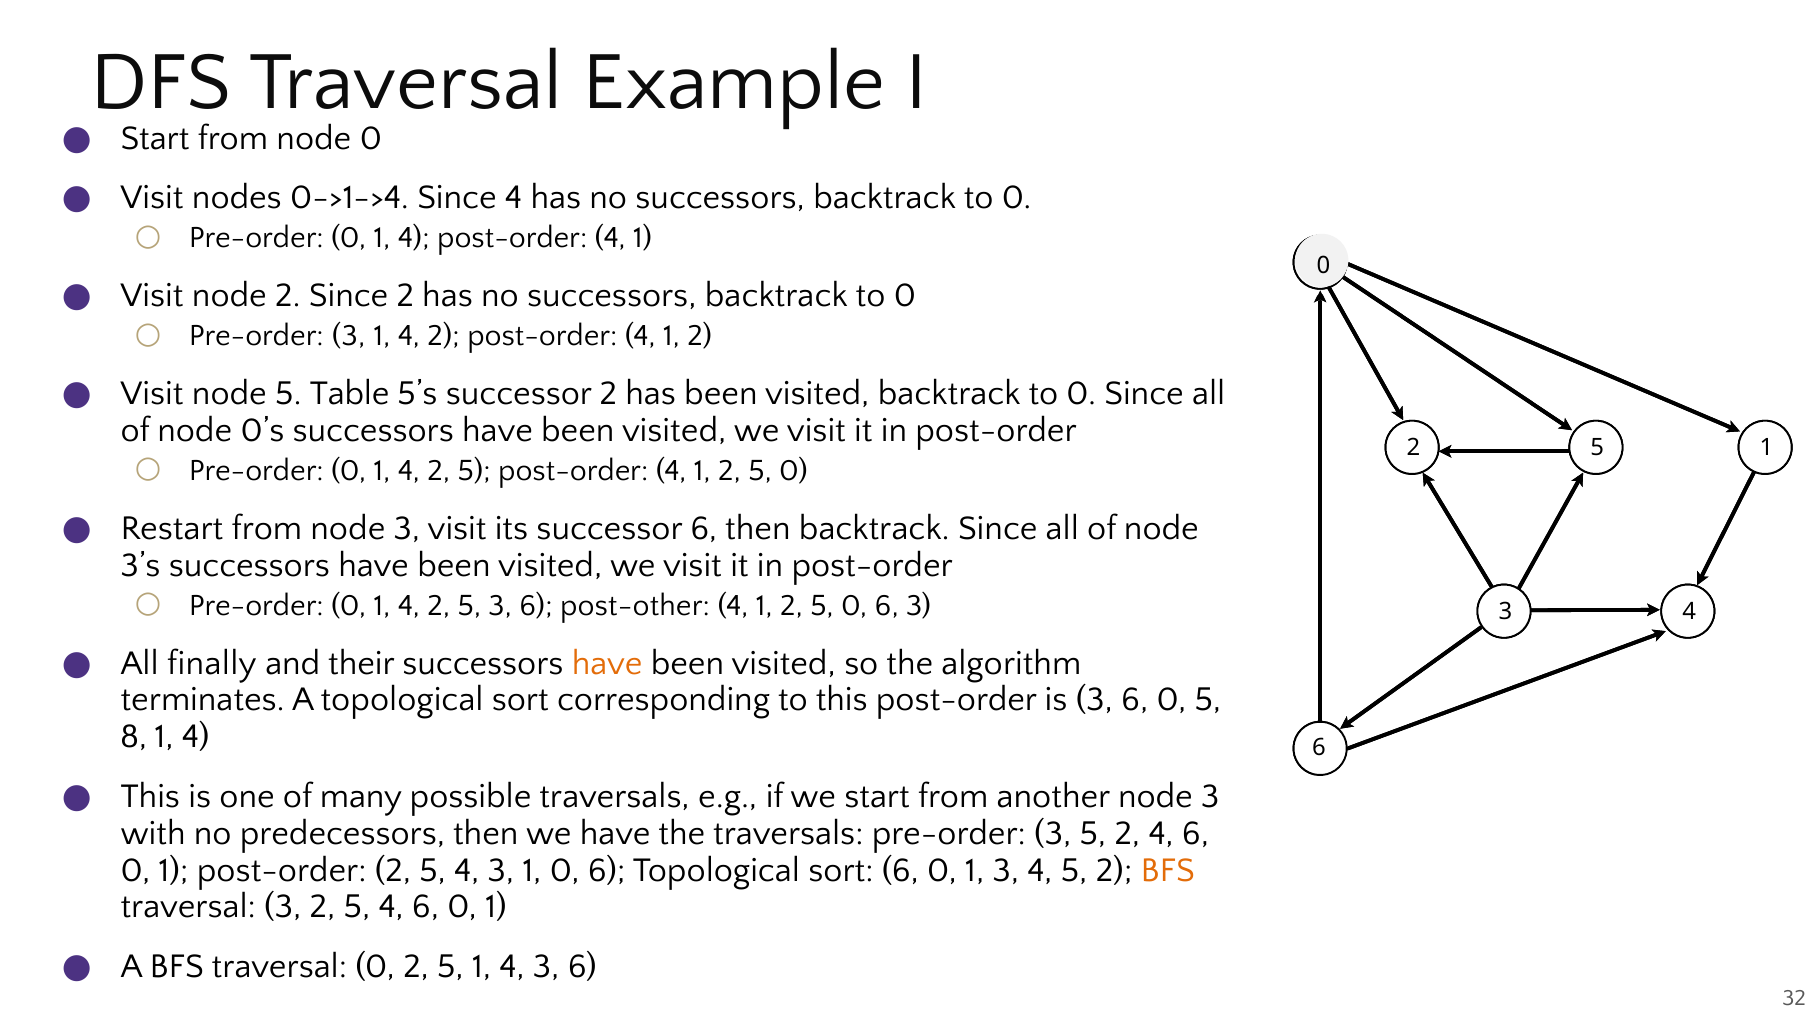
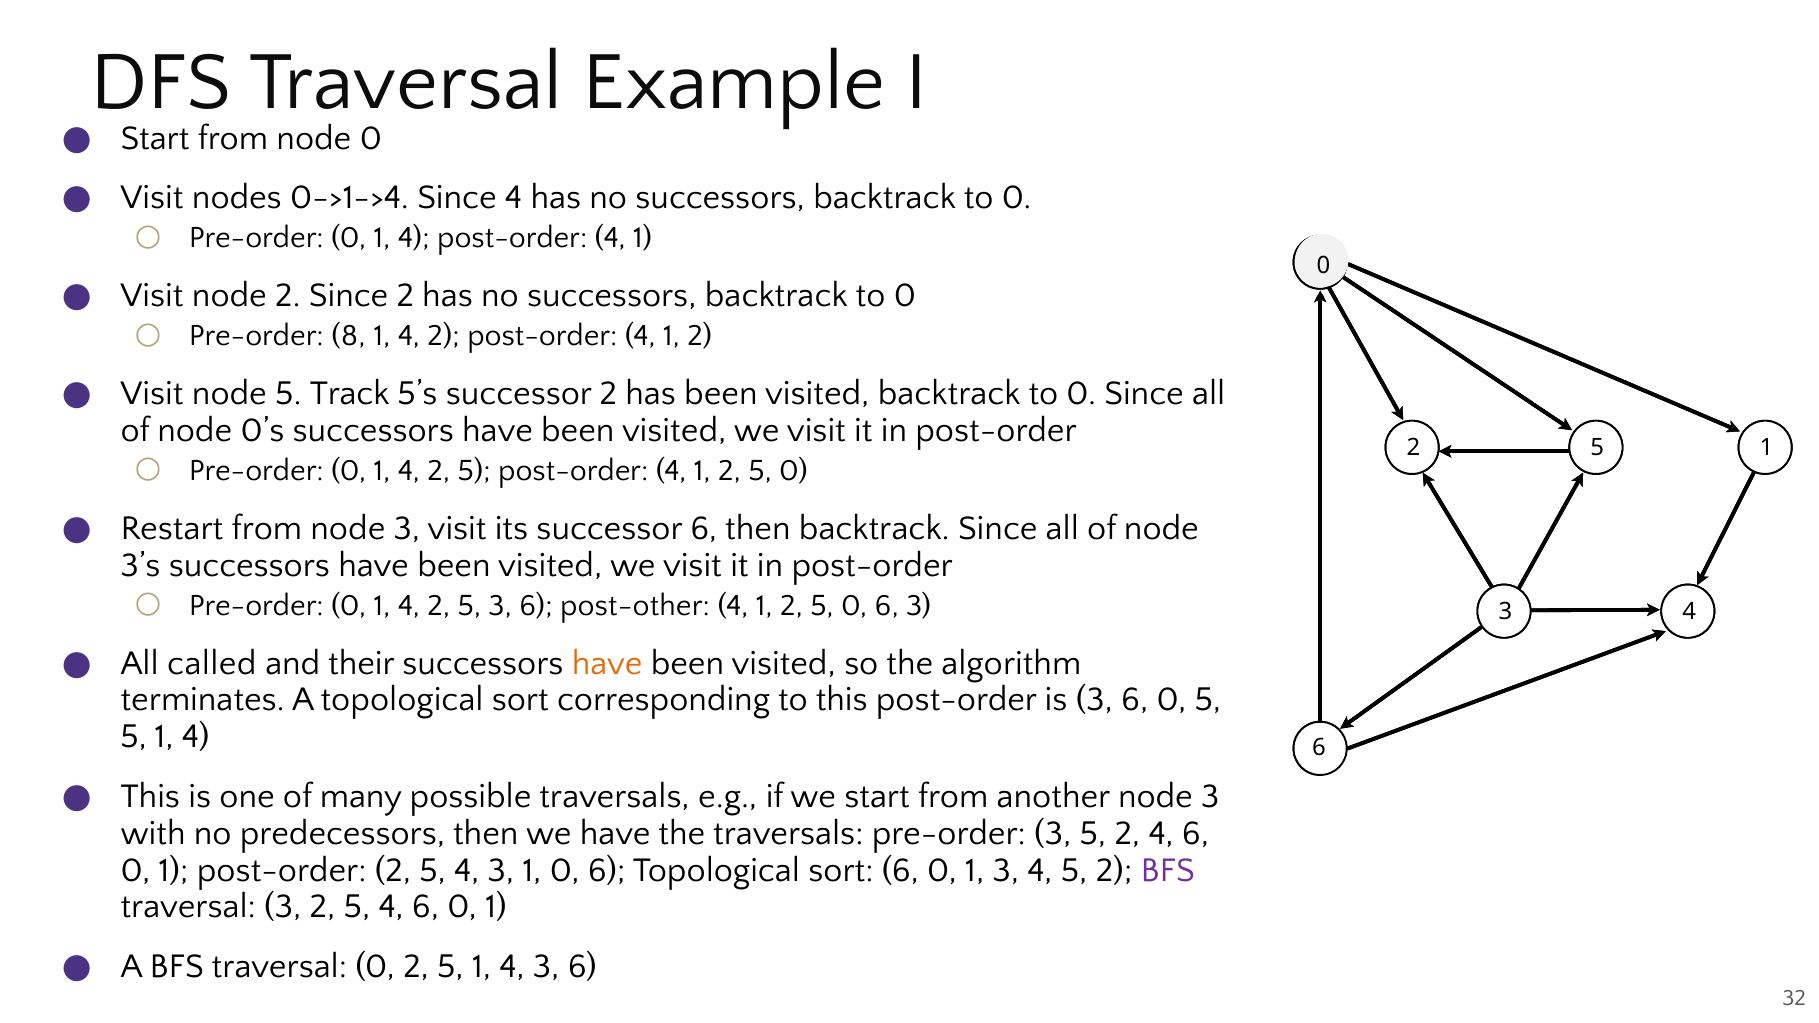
3 at (349, 336): 3 -> 8
Table: Table -> Track
finally: finally -> called
8 at (134, 737): 8 -> 5
BFS at (1168, 870) colour: orange -> purple
